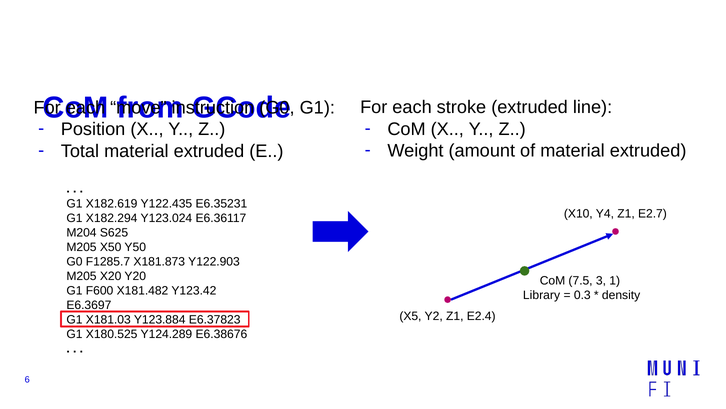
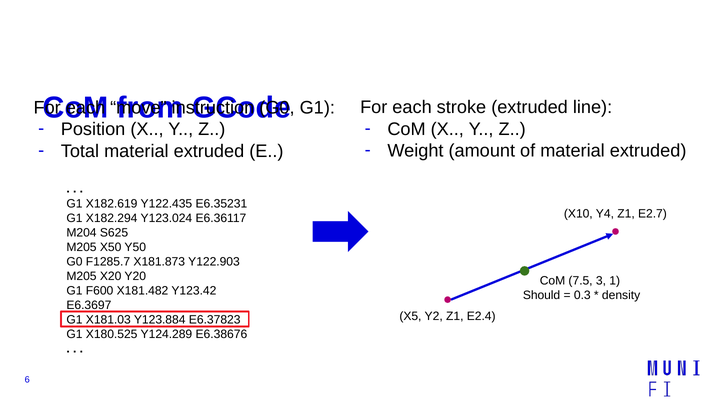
Library: Library -> Should
